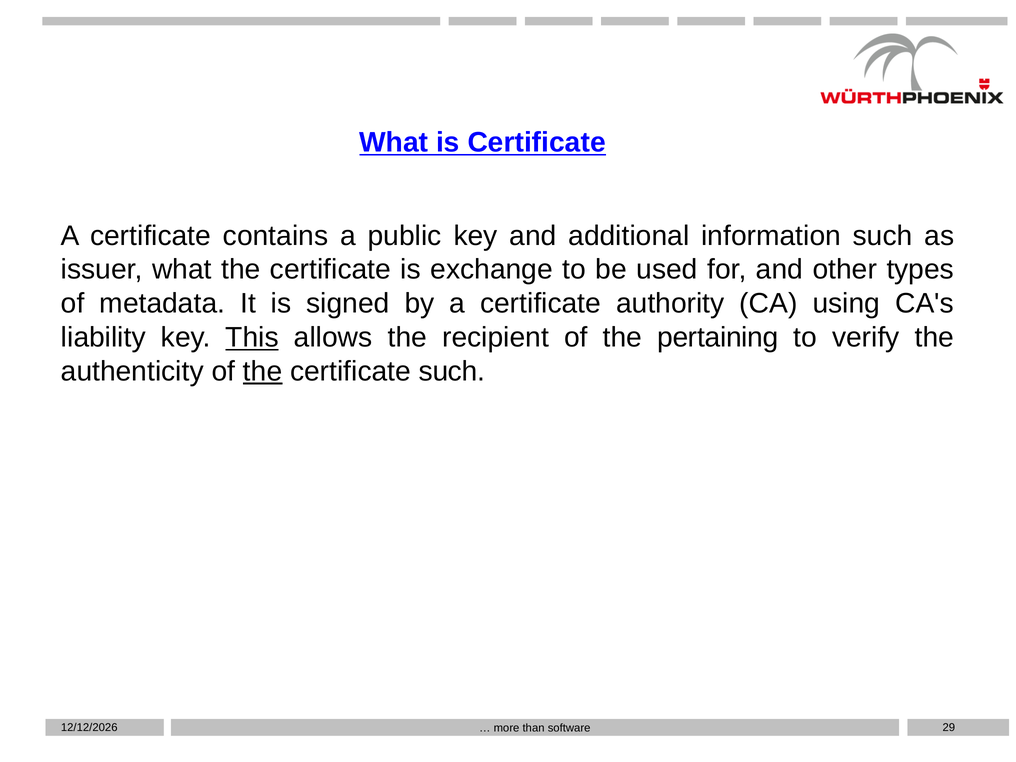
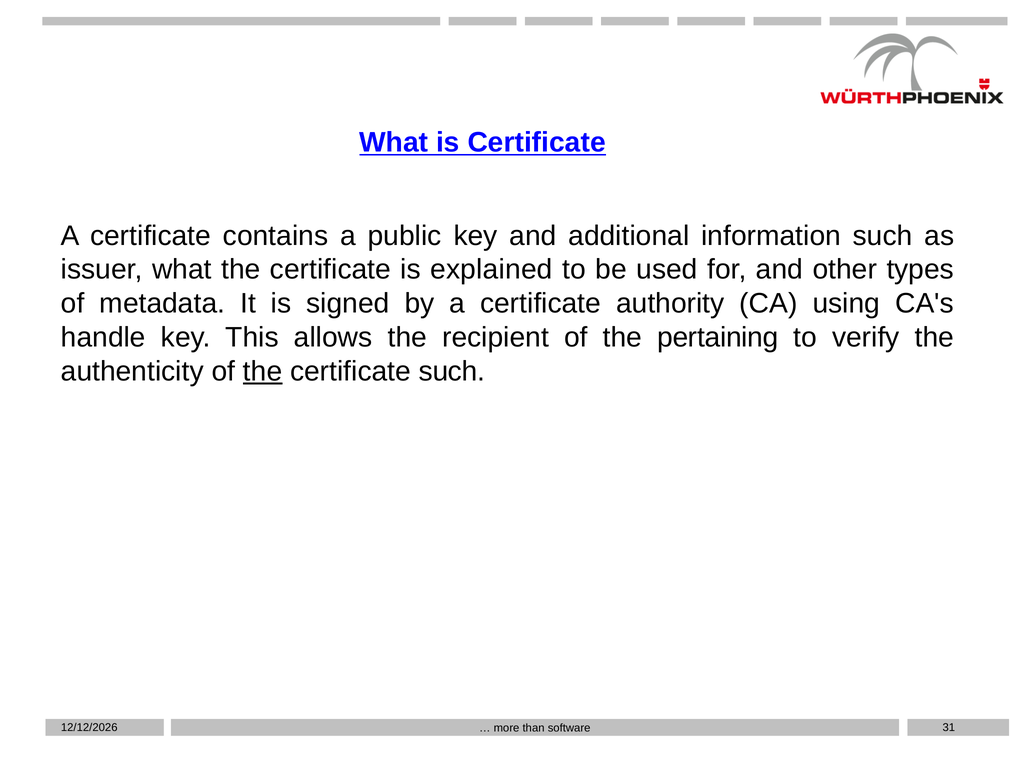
exchange: exchange -> explained
liability: liability -> handle
This underline: present -> none
29: 29 -> 31
